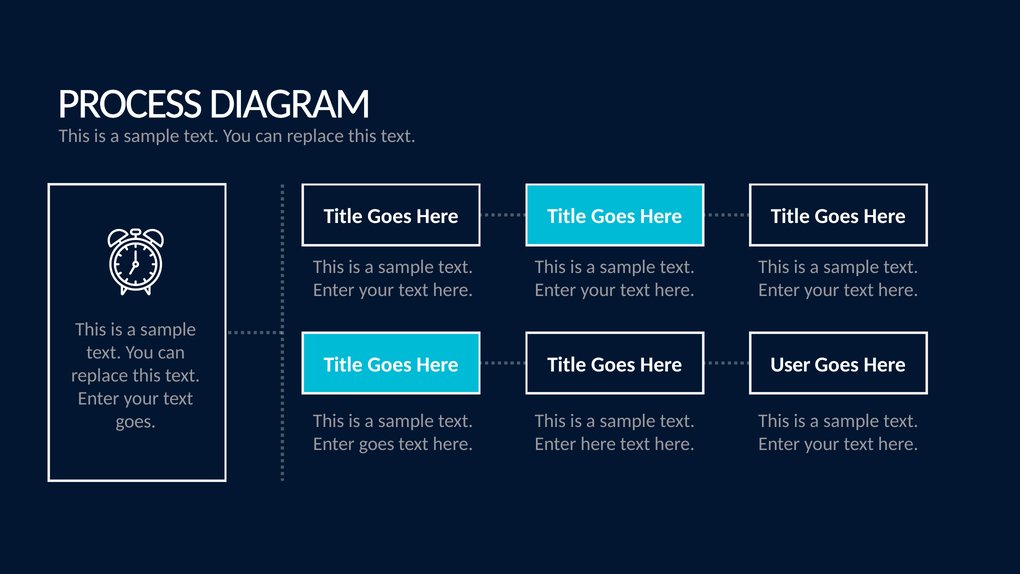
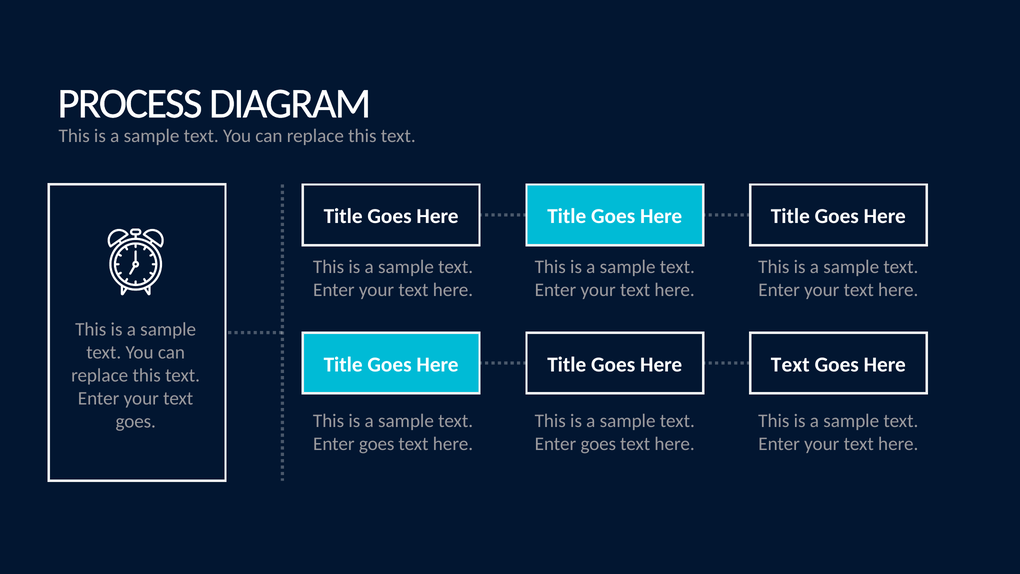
Here User: User -> Text
here at (598, 444): here -> goes
